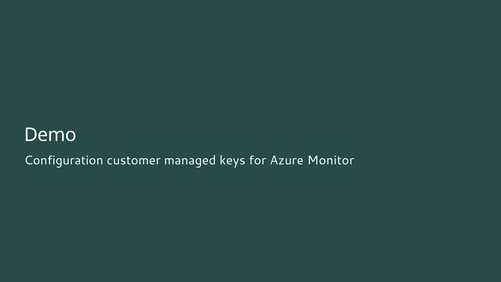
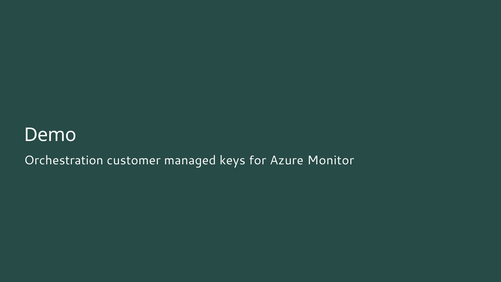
Configuration: Configuration -> Orchestration
